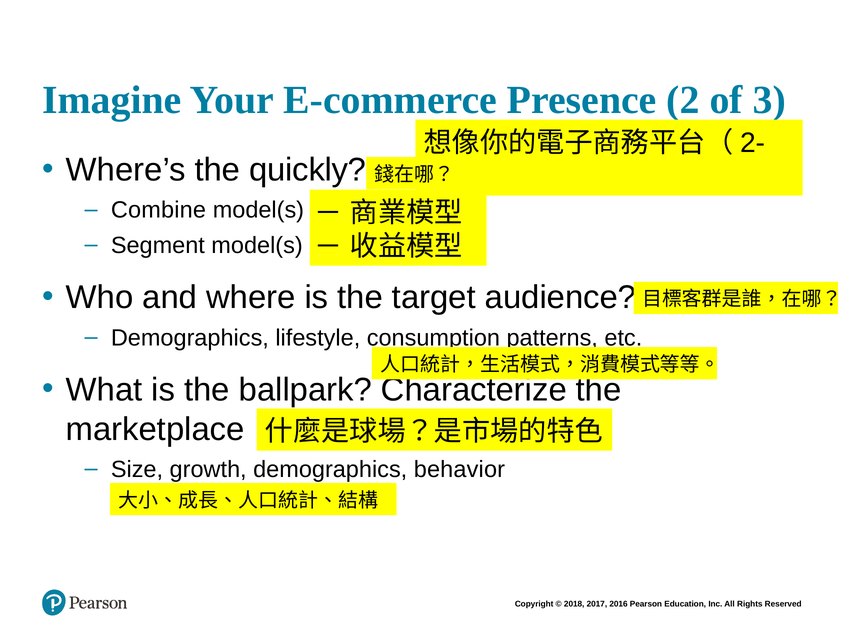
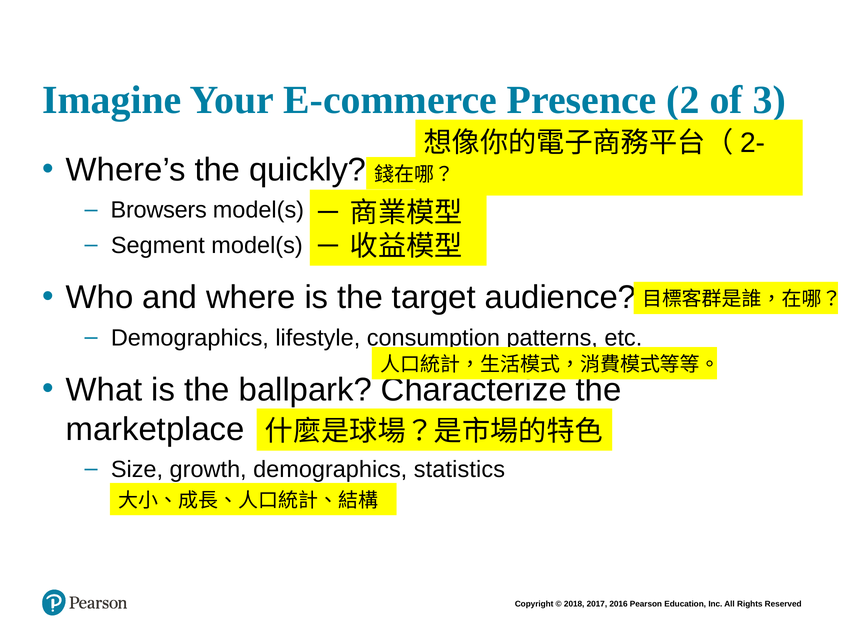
Combine: Combine -> Browsers
behavior: behavior -> statistics
